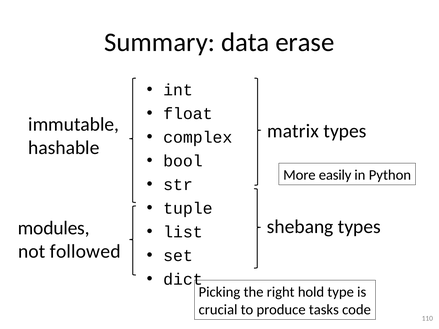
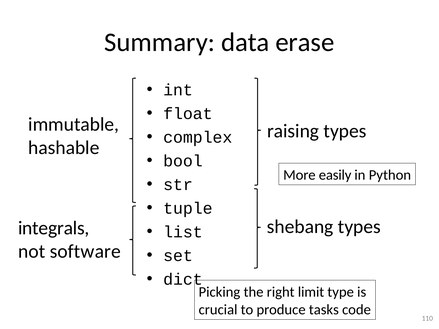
matrix: matrix -> raising
modules: modules -> integrals
followed: followed -> software
hold: hold -> limit
